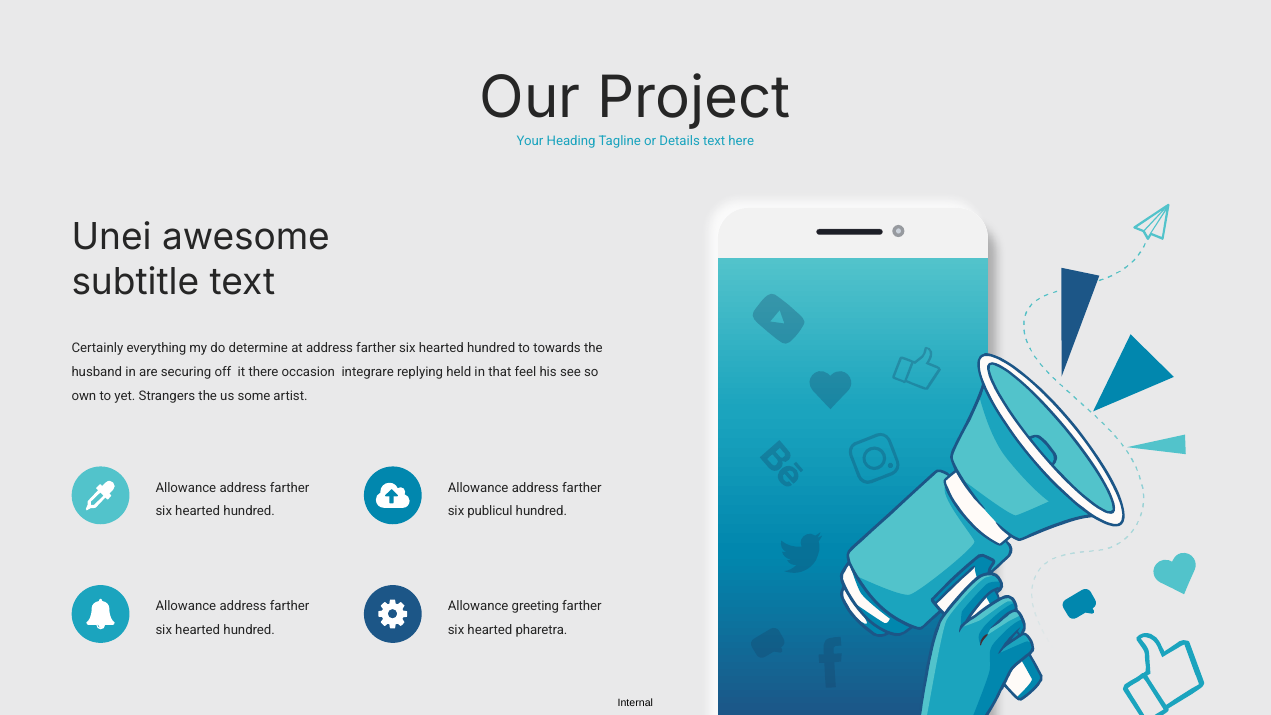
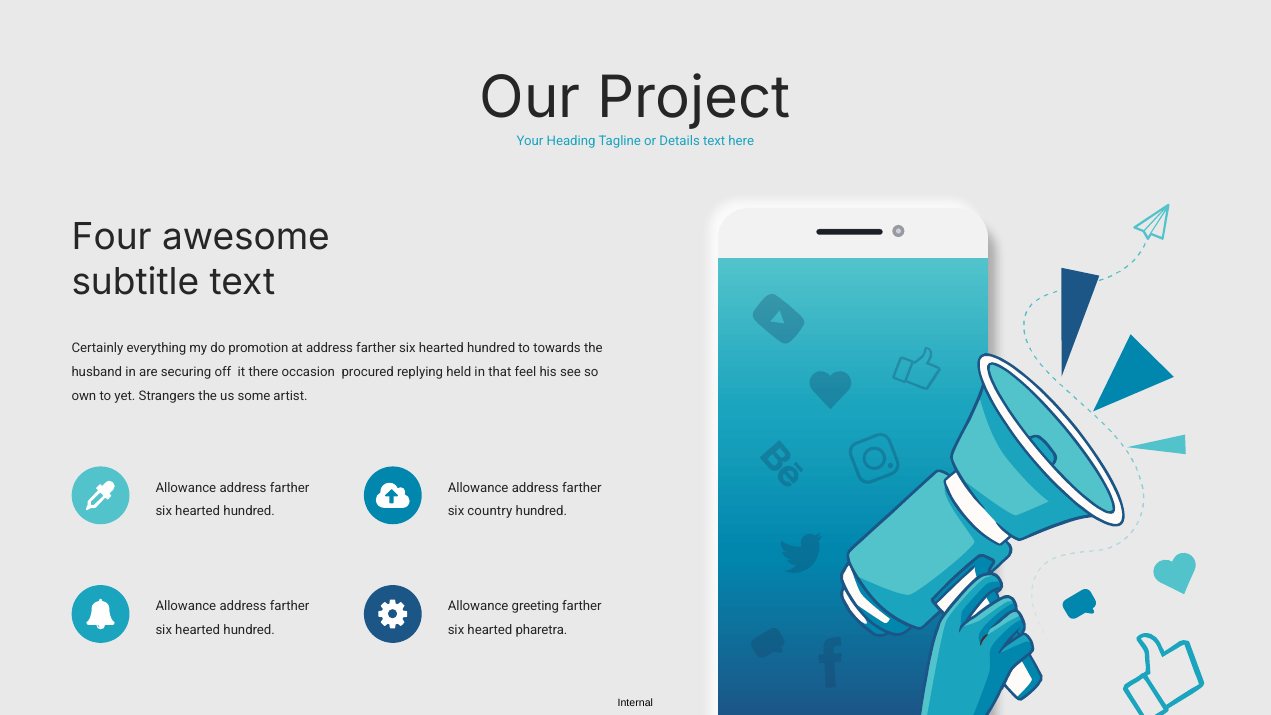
Unei: Unei -> Four
determine: determine -> promotion
integrare: integrare -> procured
publicul: publicul -> country
